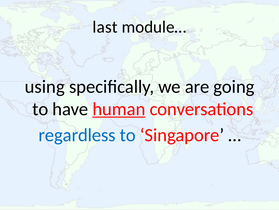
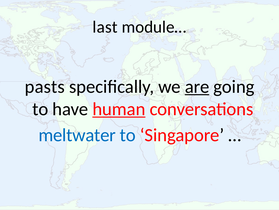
using: using -> pasts
are underline: none -> present
regardless: regardless -> meltwater
